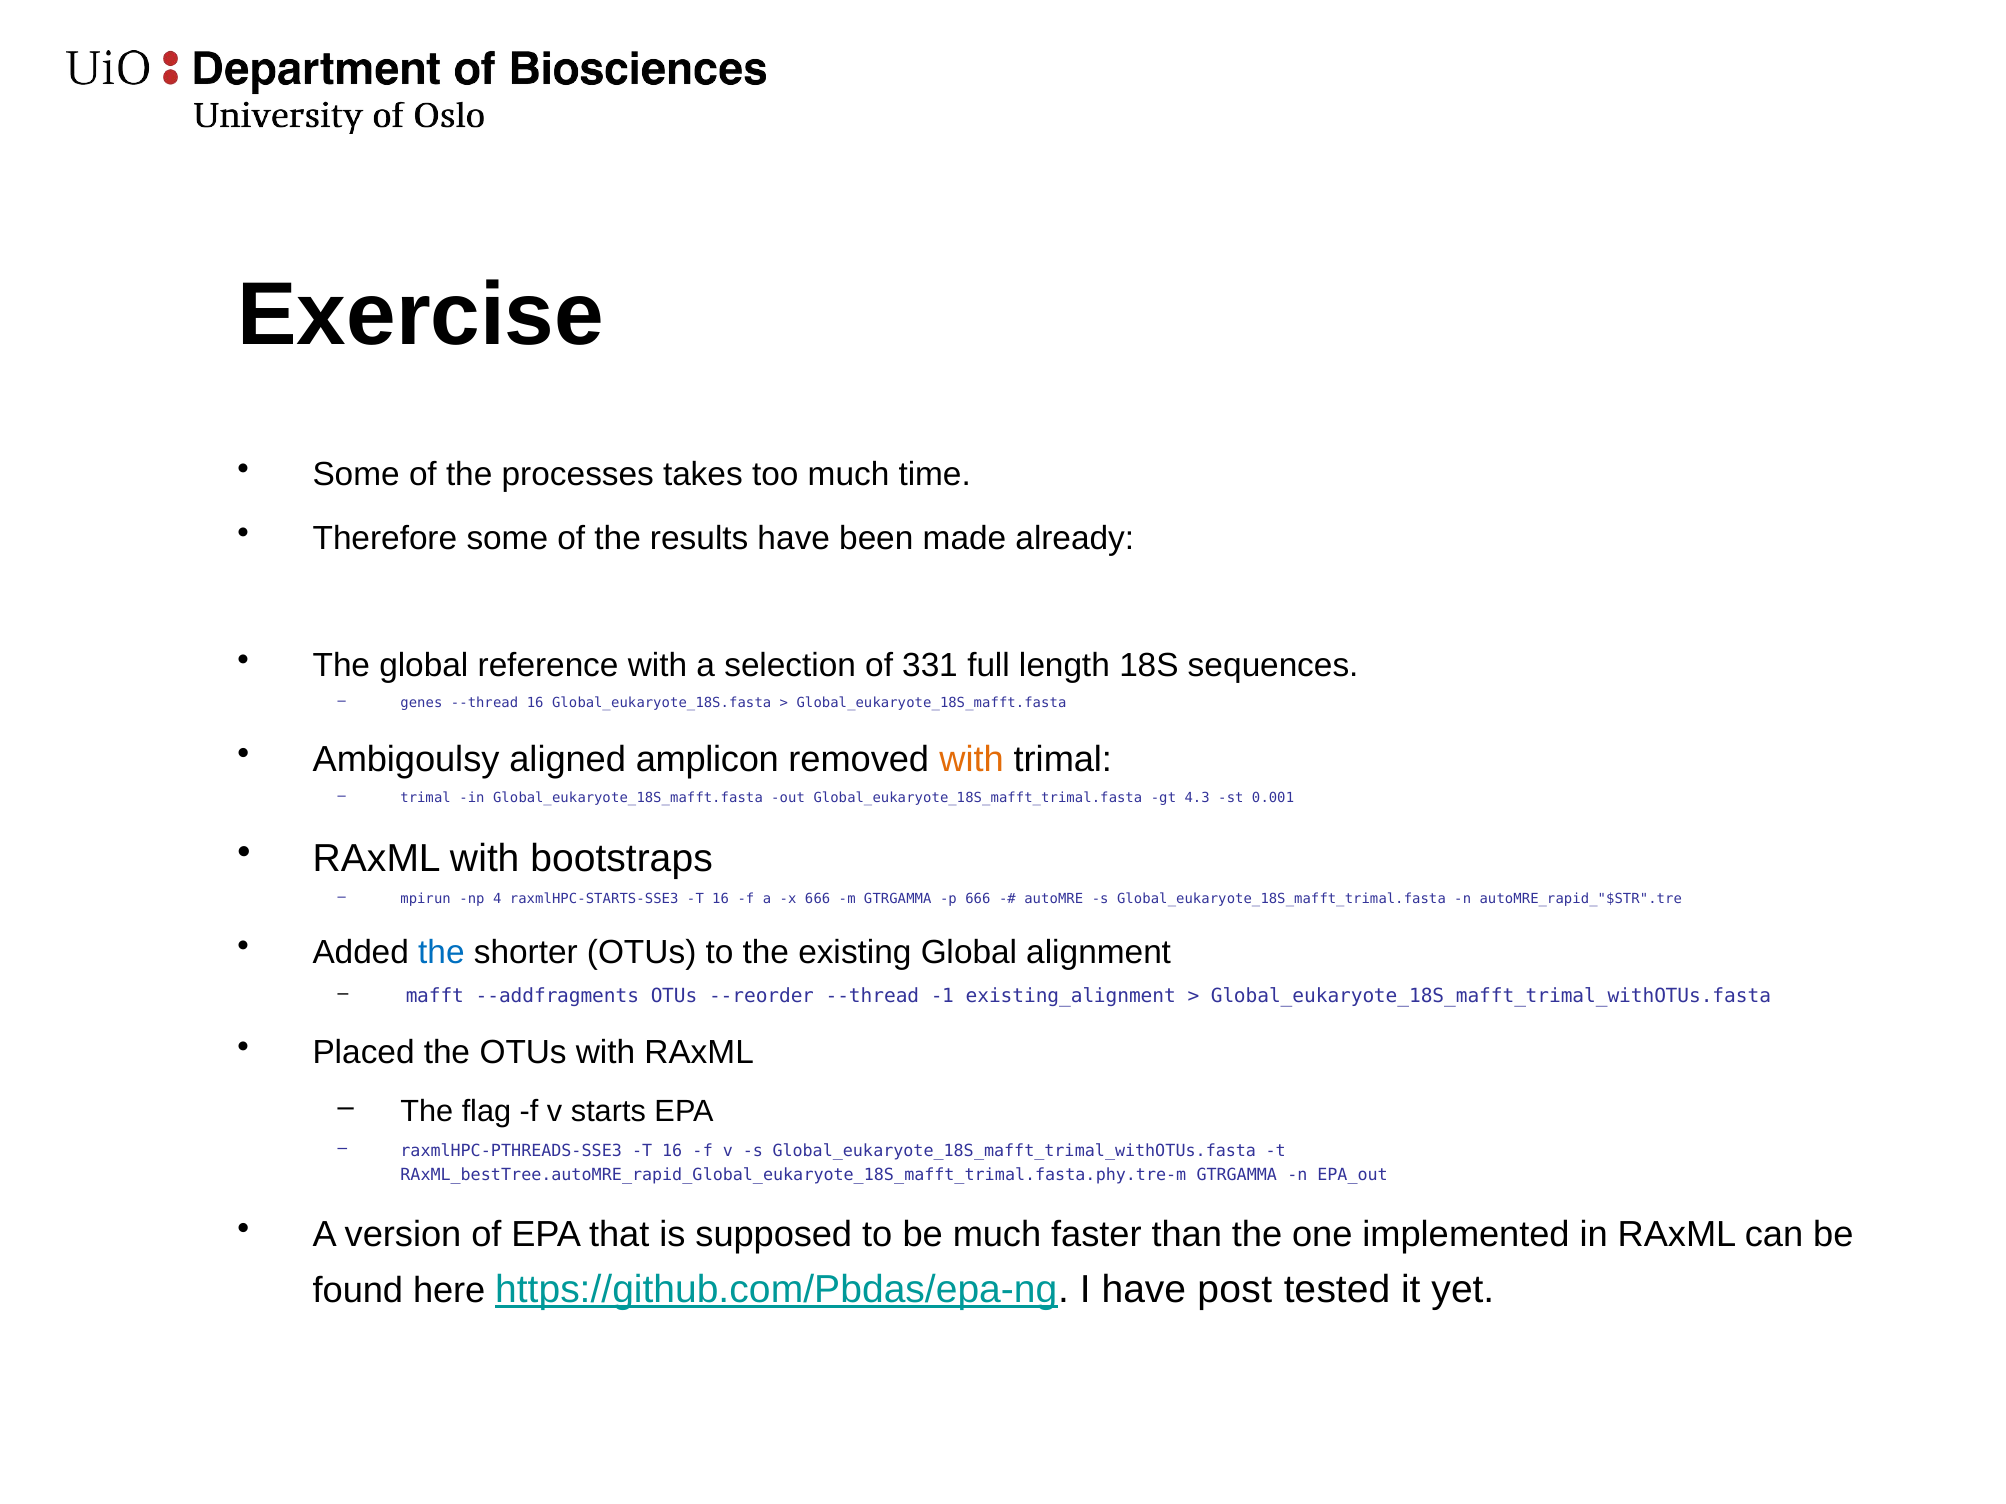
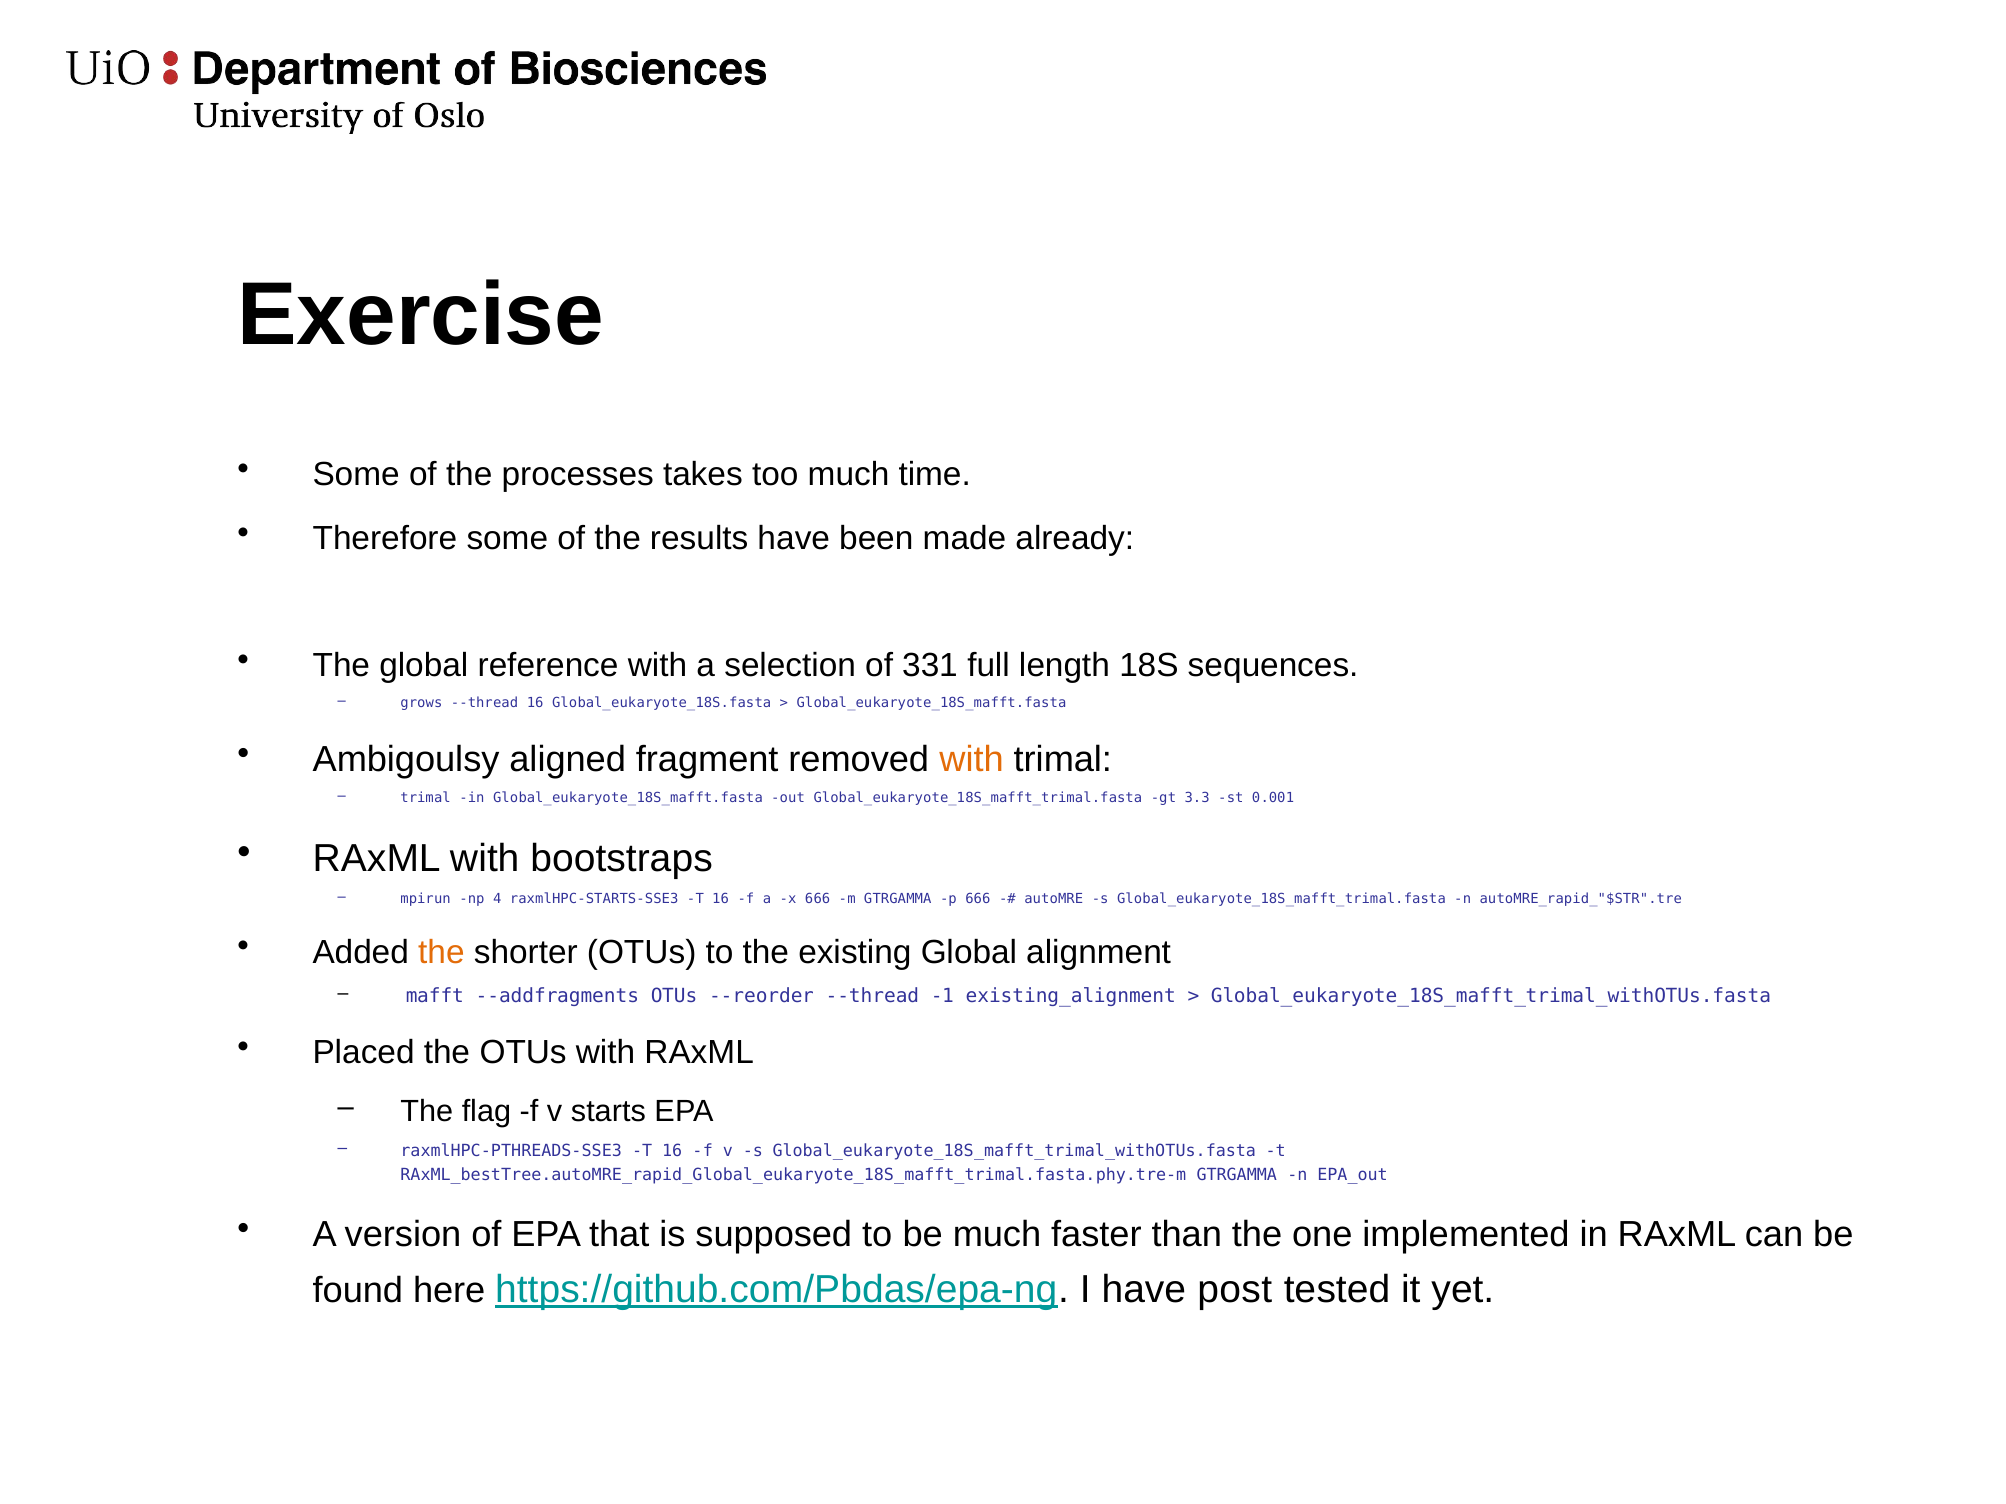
genes: genes -> grows
amplicon: amplicon -> fragment
4.3: 4.3 -> 3.3
the at (441, 952) colour: blue -> orange
